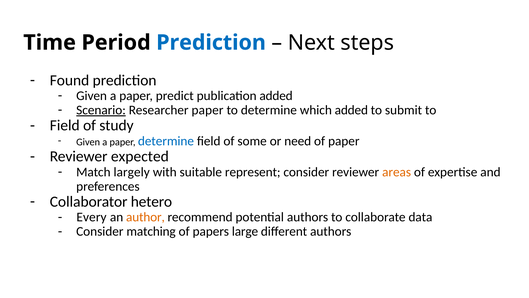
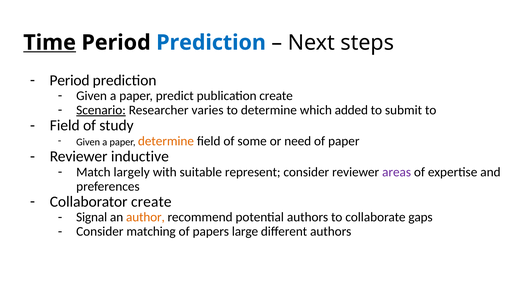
Time underline: none -> present
Found at (69, 80): Found -> Period
publication added: added -> create
Researcher paper: paper -> varies
determine at (166, 141) colour: blue -> orange
expected: expected -> inductive
areas colour: orange -> purple
Collaborator hetero: hetero -> create
Every: Every -> Signal
data: data -> gaps
